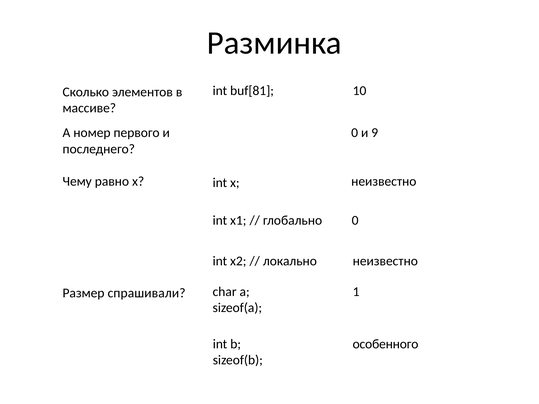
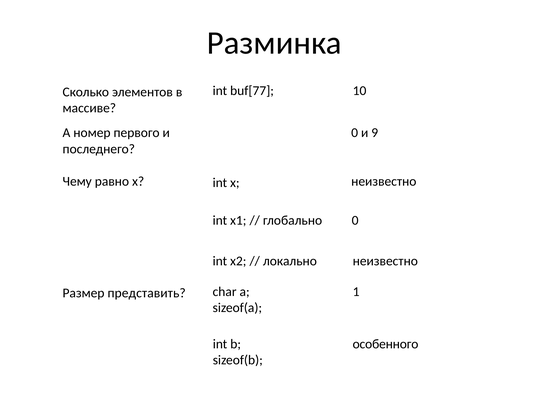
buf[81: buf[81 -> buf[77
спрашивали: спрашивали -> представить
